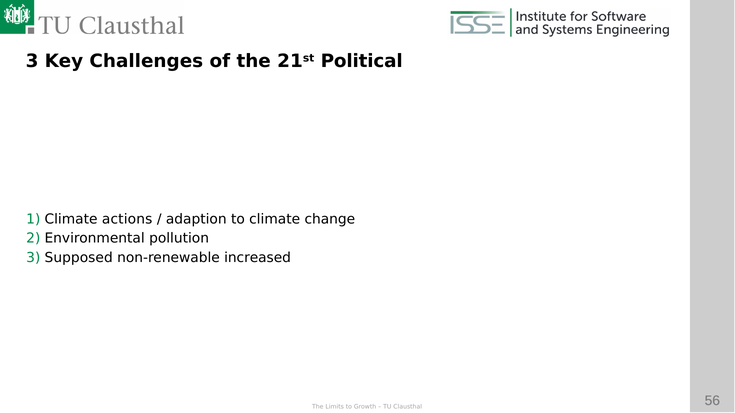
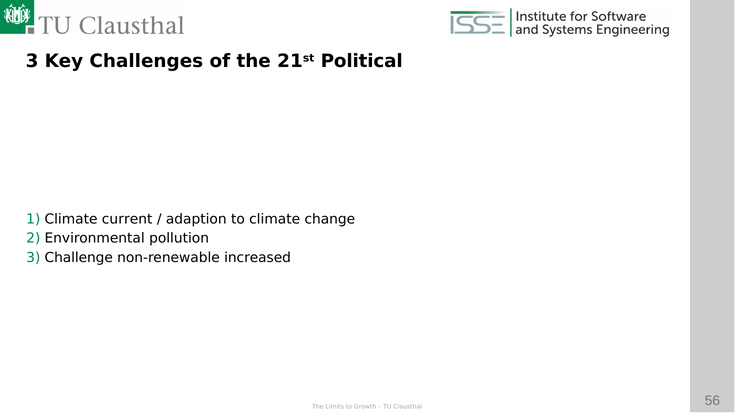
actions: actions -> current
Supposed: Supposed -> Challenge
